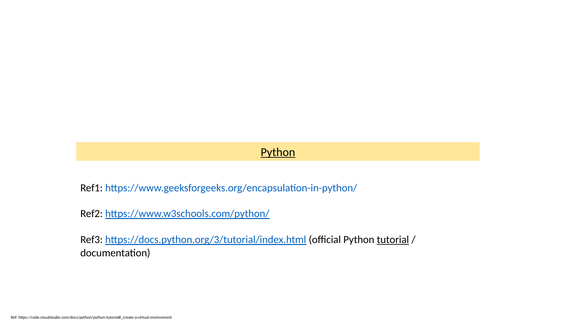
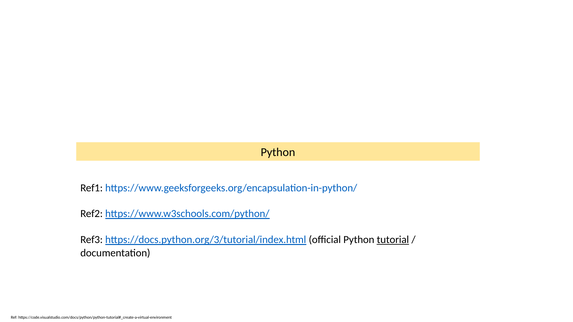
Python at (278, 152) underline: present -> none
